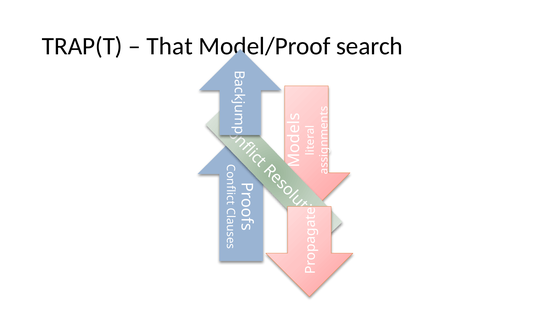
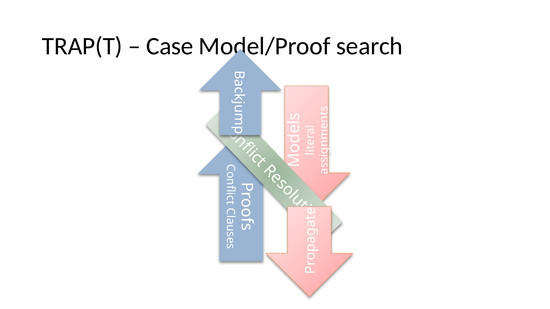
That: That -> Case
